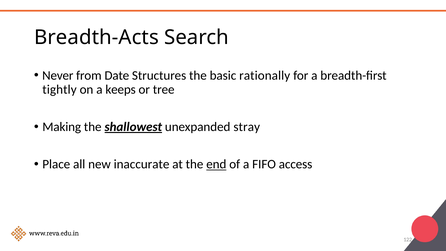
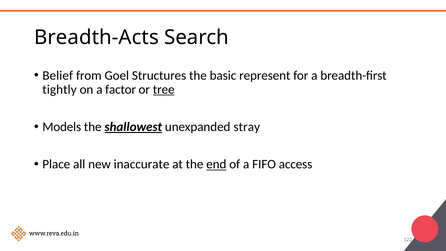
Never: Never -> Belief
Date: Date -> Goel
rationally: rationally -> represent
keeps: keeps -> factor
tree underline: none -> present
Making: Making -> Models
